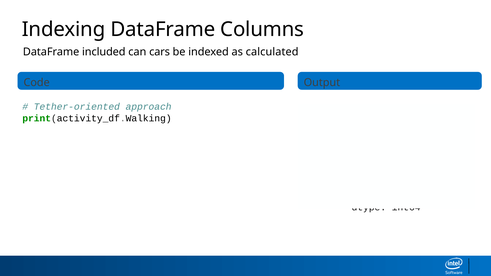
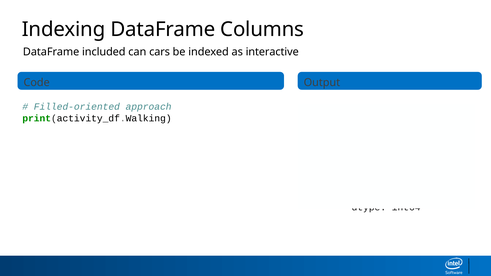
calculated: calculated -> interactive
Tether-oriented: Tether-oriented -> Filled-oriented
